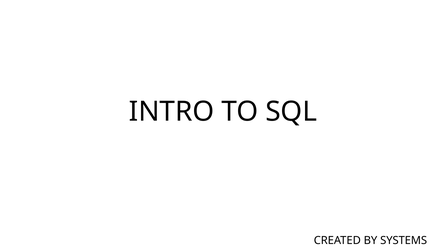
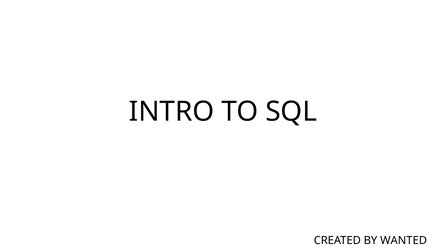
SYSTEMS: SYSTEMS -> WANTED
